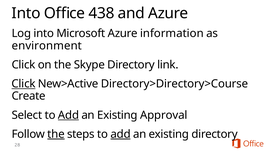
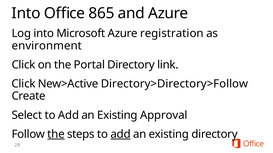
438: 438 -> 865
information: information -> registration
Skype: Skype -> Portal
Click at (24, 84) underline: present -> none
Directory>Directory>Course: Directory>Directory>Course -> Directory>Directory>Follow
Add at (68, 116) underline: present -> none
